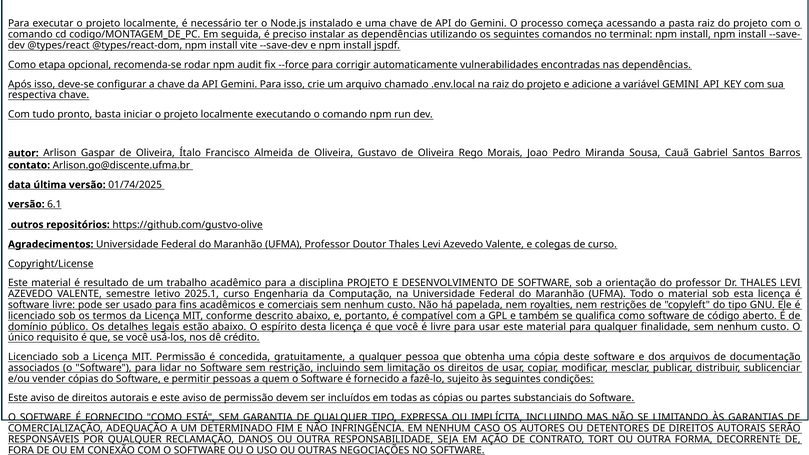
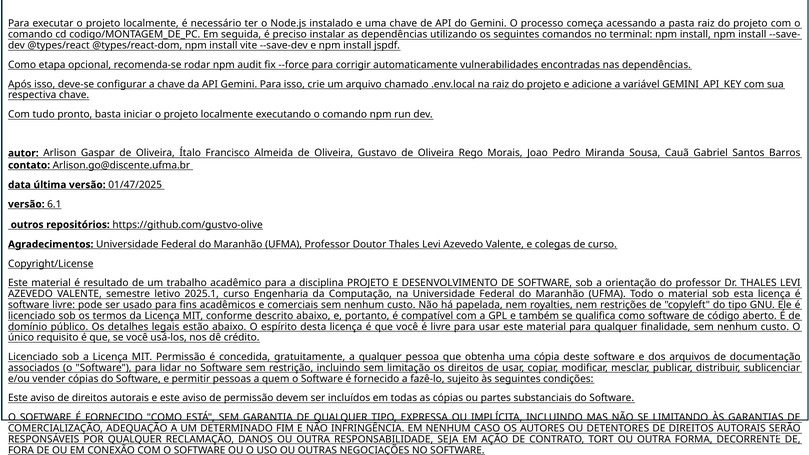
01/74/2025: 01/74/2025 -> 01/47/2025
